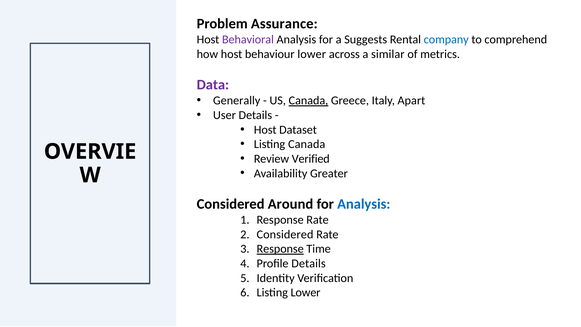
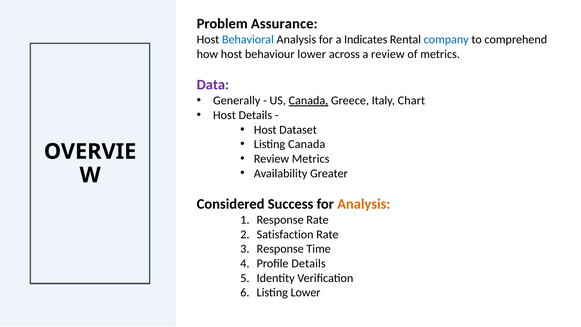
Behavioral colour: purple -> blue
Suggests: Suggests -> Indicates
a similar: similar -> review
Apart: Apart -> Chart
User at (224, 115): User -> Host
Review Verified: Verified -> Metrics
Around: Around -> Success
Analysis at (364, 204) colour: blue -> orange
Considered at (285, 234): Considered -> Satisfaction
Response at (280, 249) underline: present -> none
